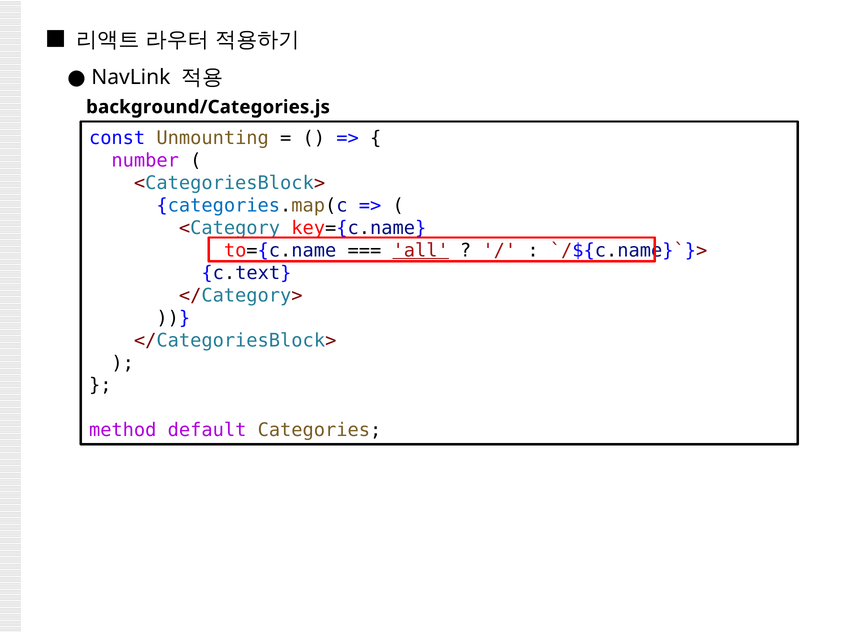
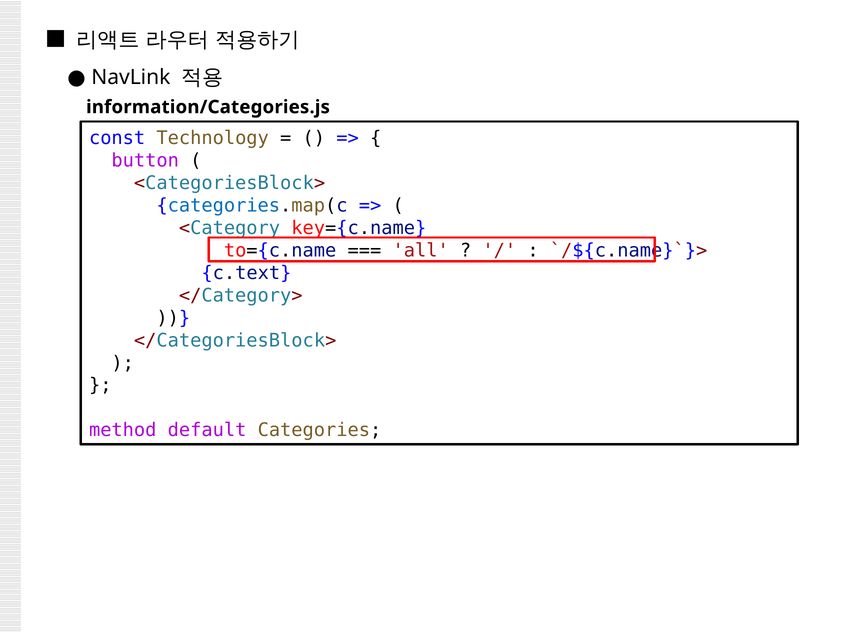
background/Categories.js: background/Categories.js -> information/Categories.js
Unmounting: Unmounting -> Technology
number: number -> button
all underline: present -> none
